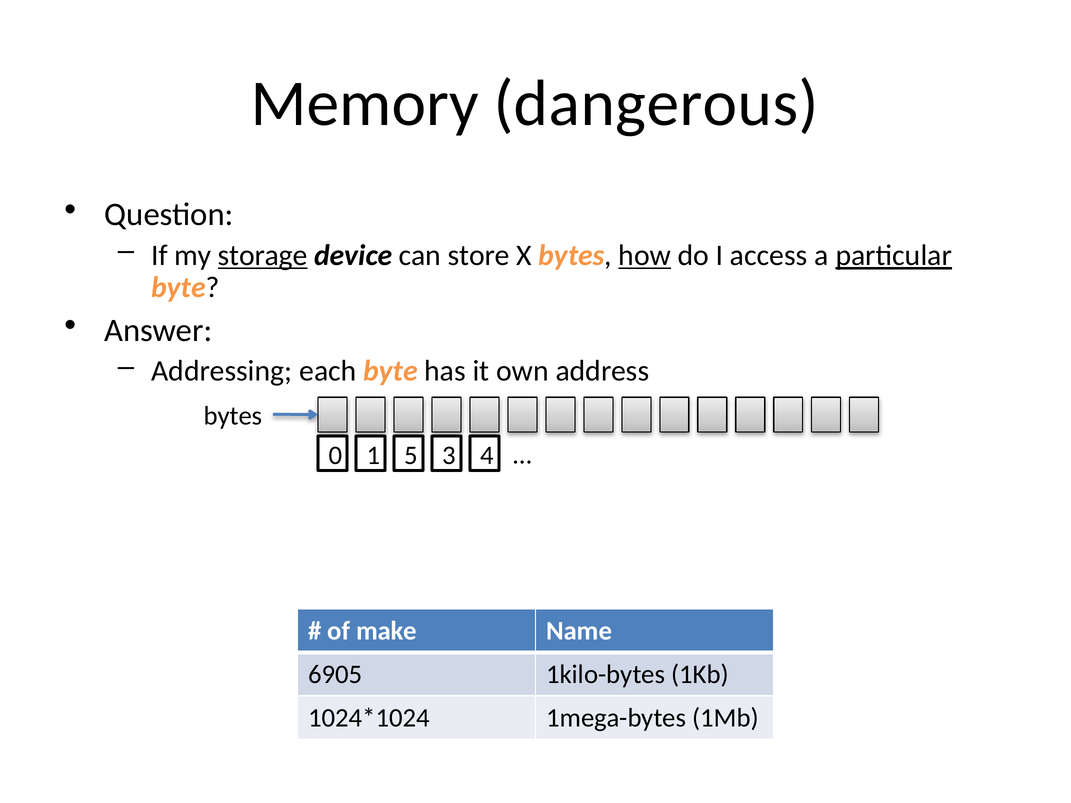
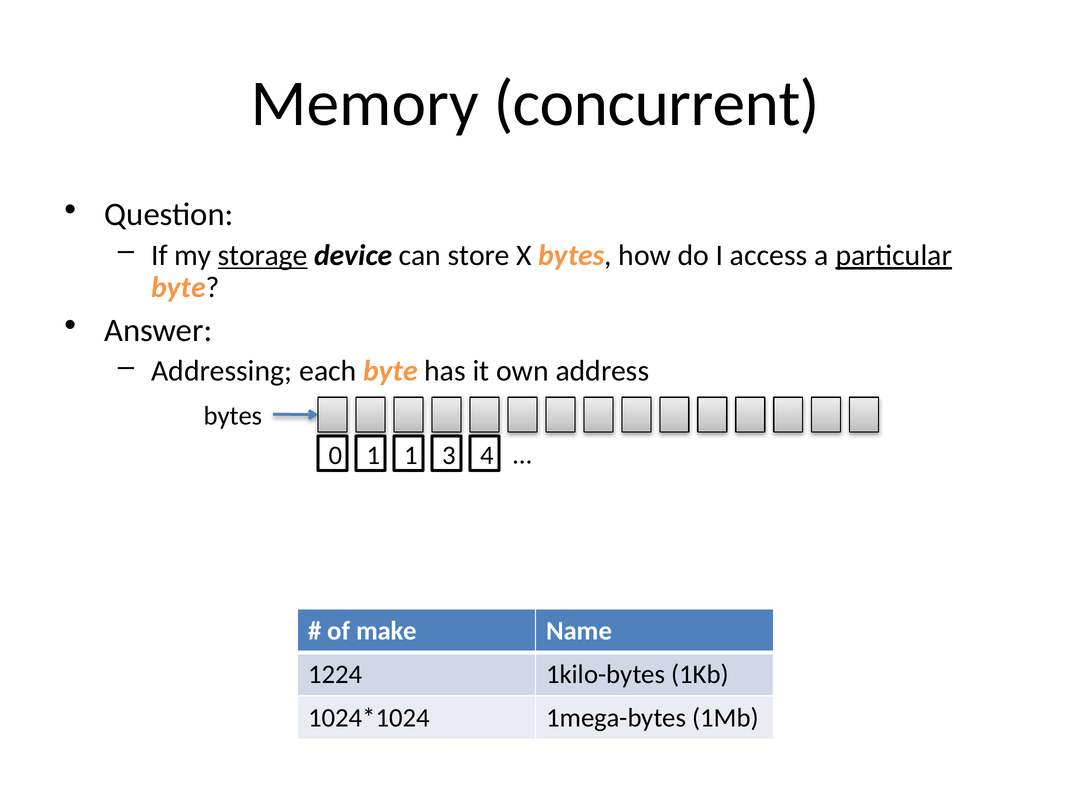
dangerous: dangerous -> concurrent
how underline: present -> none
1 5: 5 -> 1
6905: 6905 -> 1224
